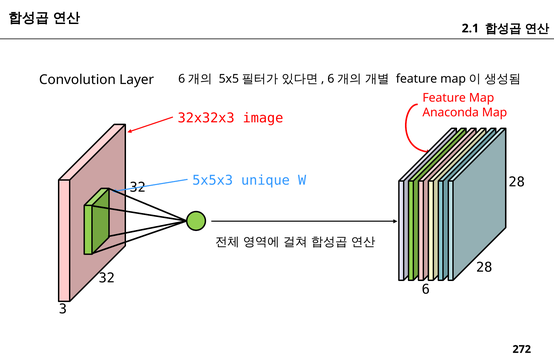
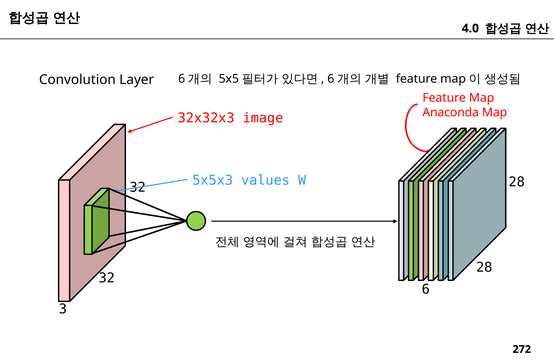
2.1: 2.1 -> 4.0
unique: unique -> values
